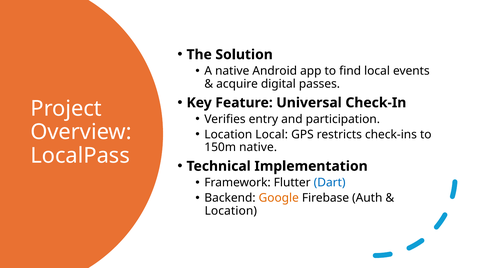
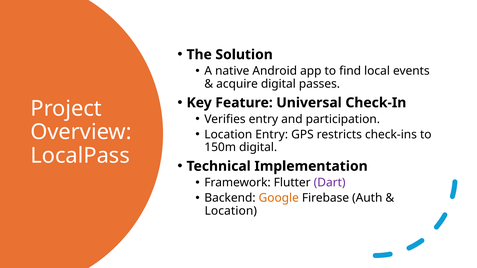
Location Local: Local -> Entry
150m native: native -> digital
Dart colour: blue -> purple
